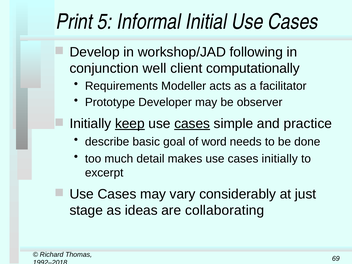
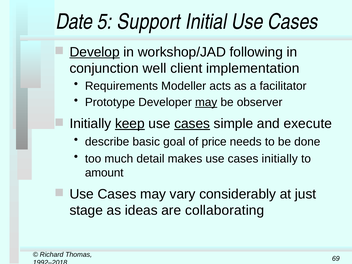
Print: Print -> Date
Informal: Informal -> Support
Develop underline: none -> present
computationally: computationally -> implementation
may at (206, 102) underline: none -> present
practice: practice -> execute
word: word -> price
excerpt: excerpt -> amount
